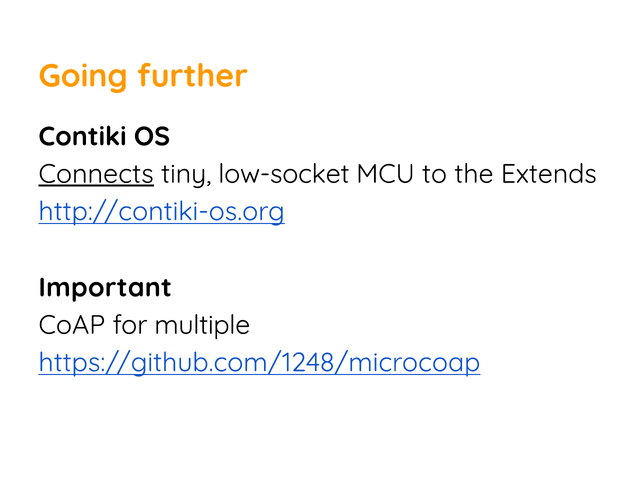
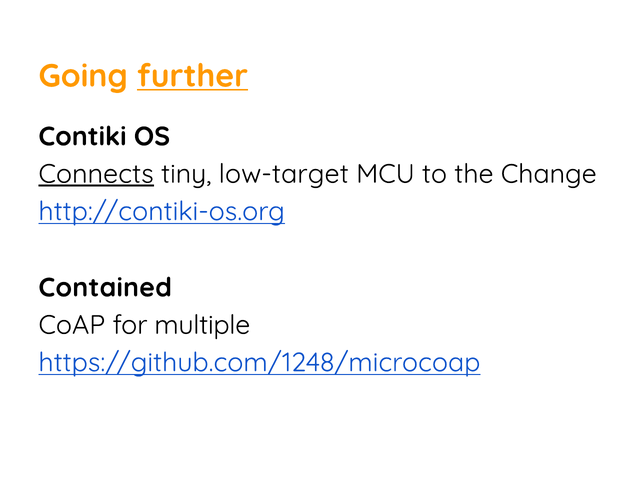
further underline: none -> present
low-socket: low-socket -> low-target
Extends: Extends -> Change
Important: Important -> Contained
